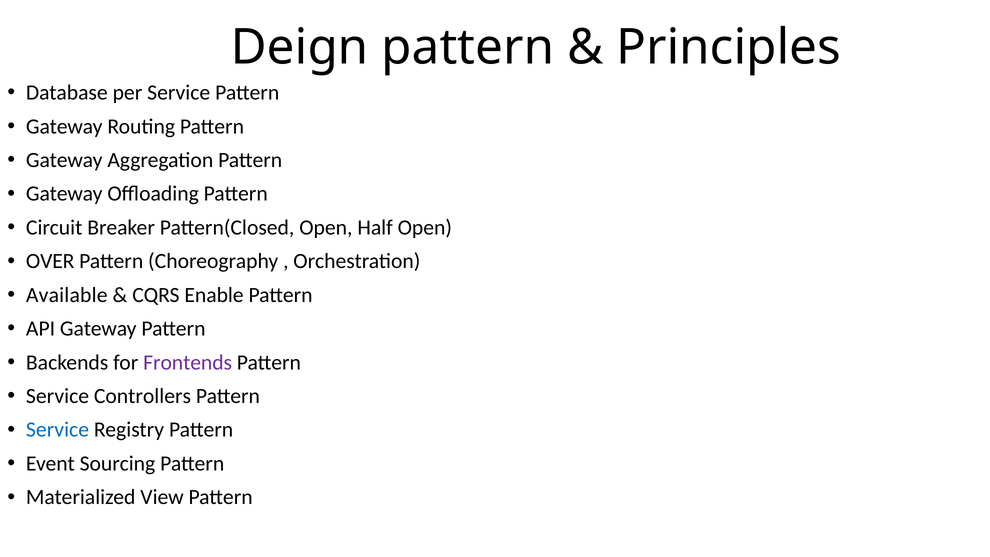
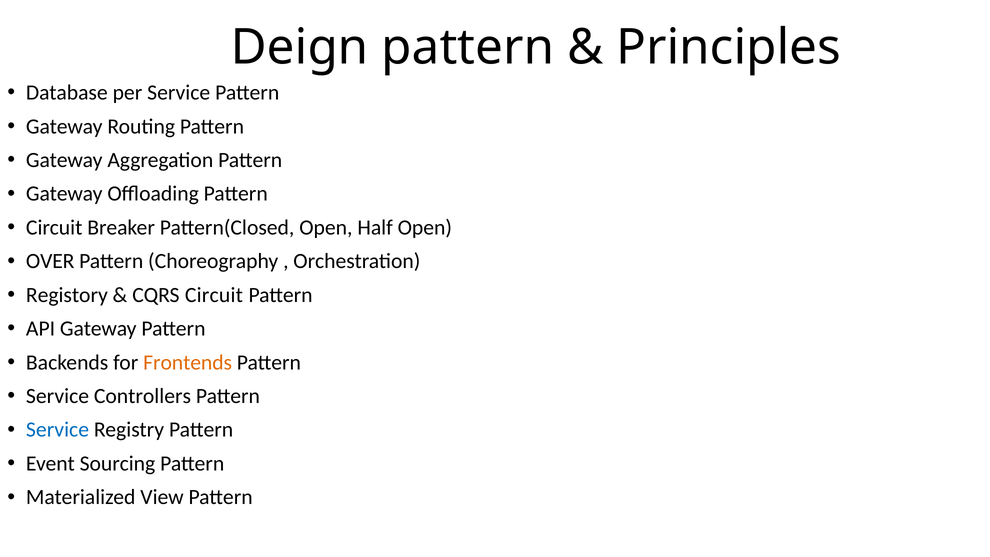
Available: Available -> Registory
CQRS Enable: Enable -> Circuit
Frontends colour: purple -> orange
